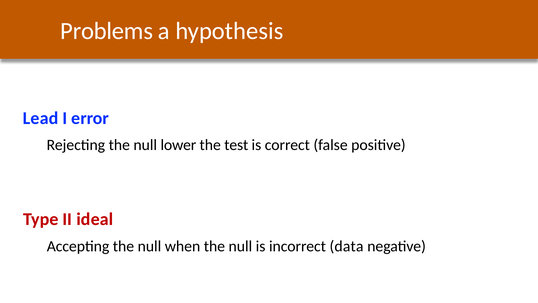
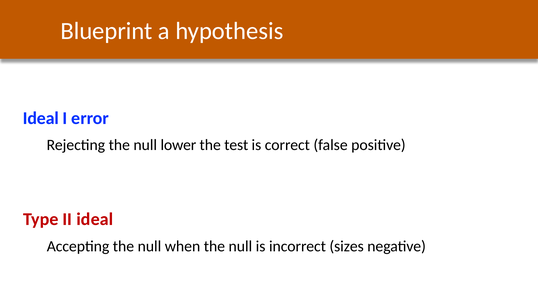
Problems: Problems -> Blueprint
Lead at (41, 118): Lead -> Ideal
data: data -> sizes
